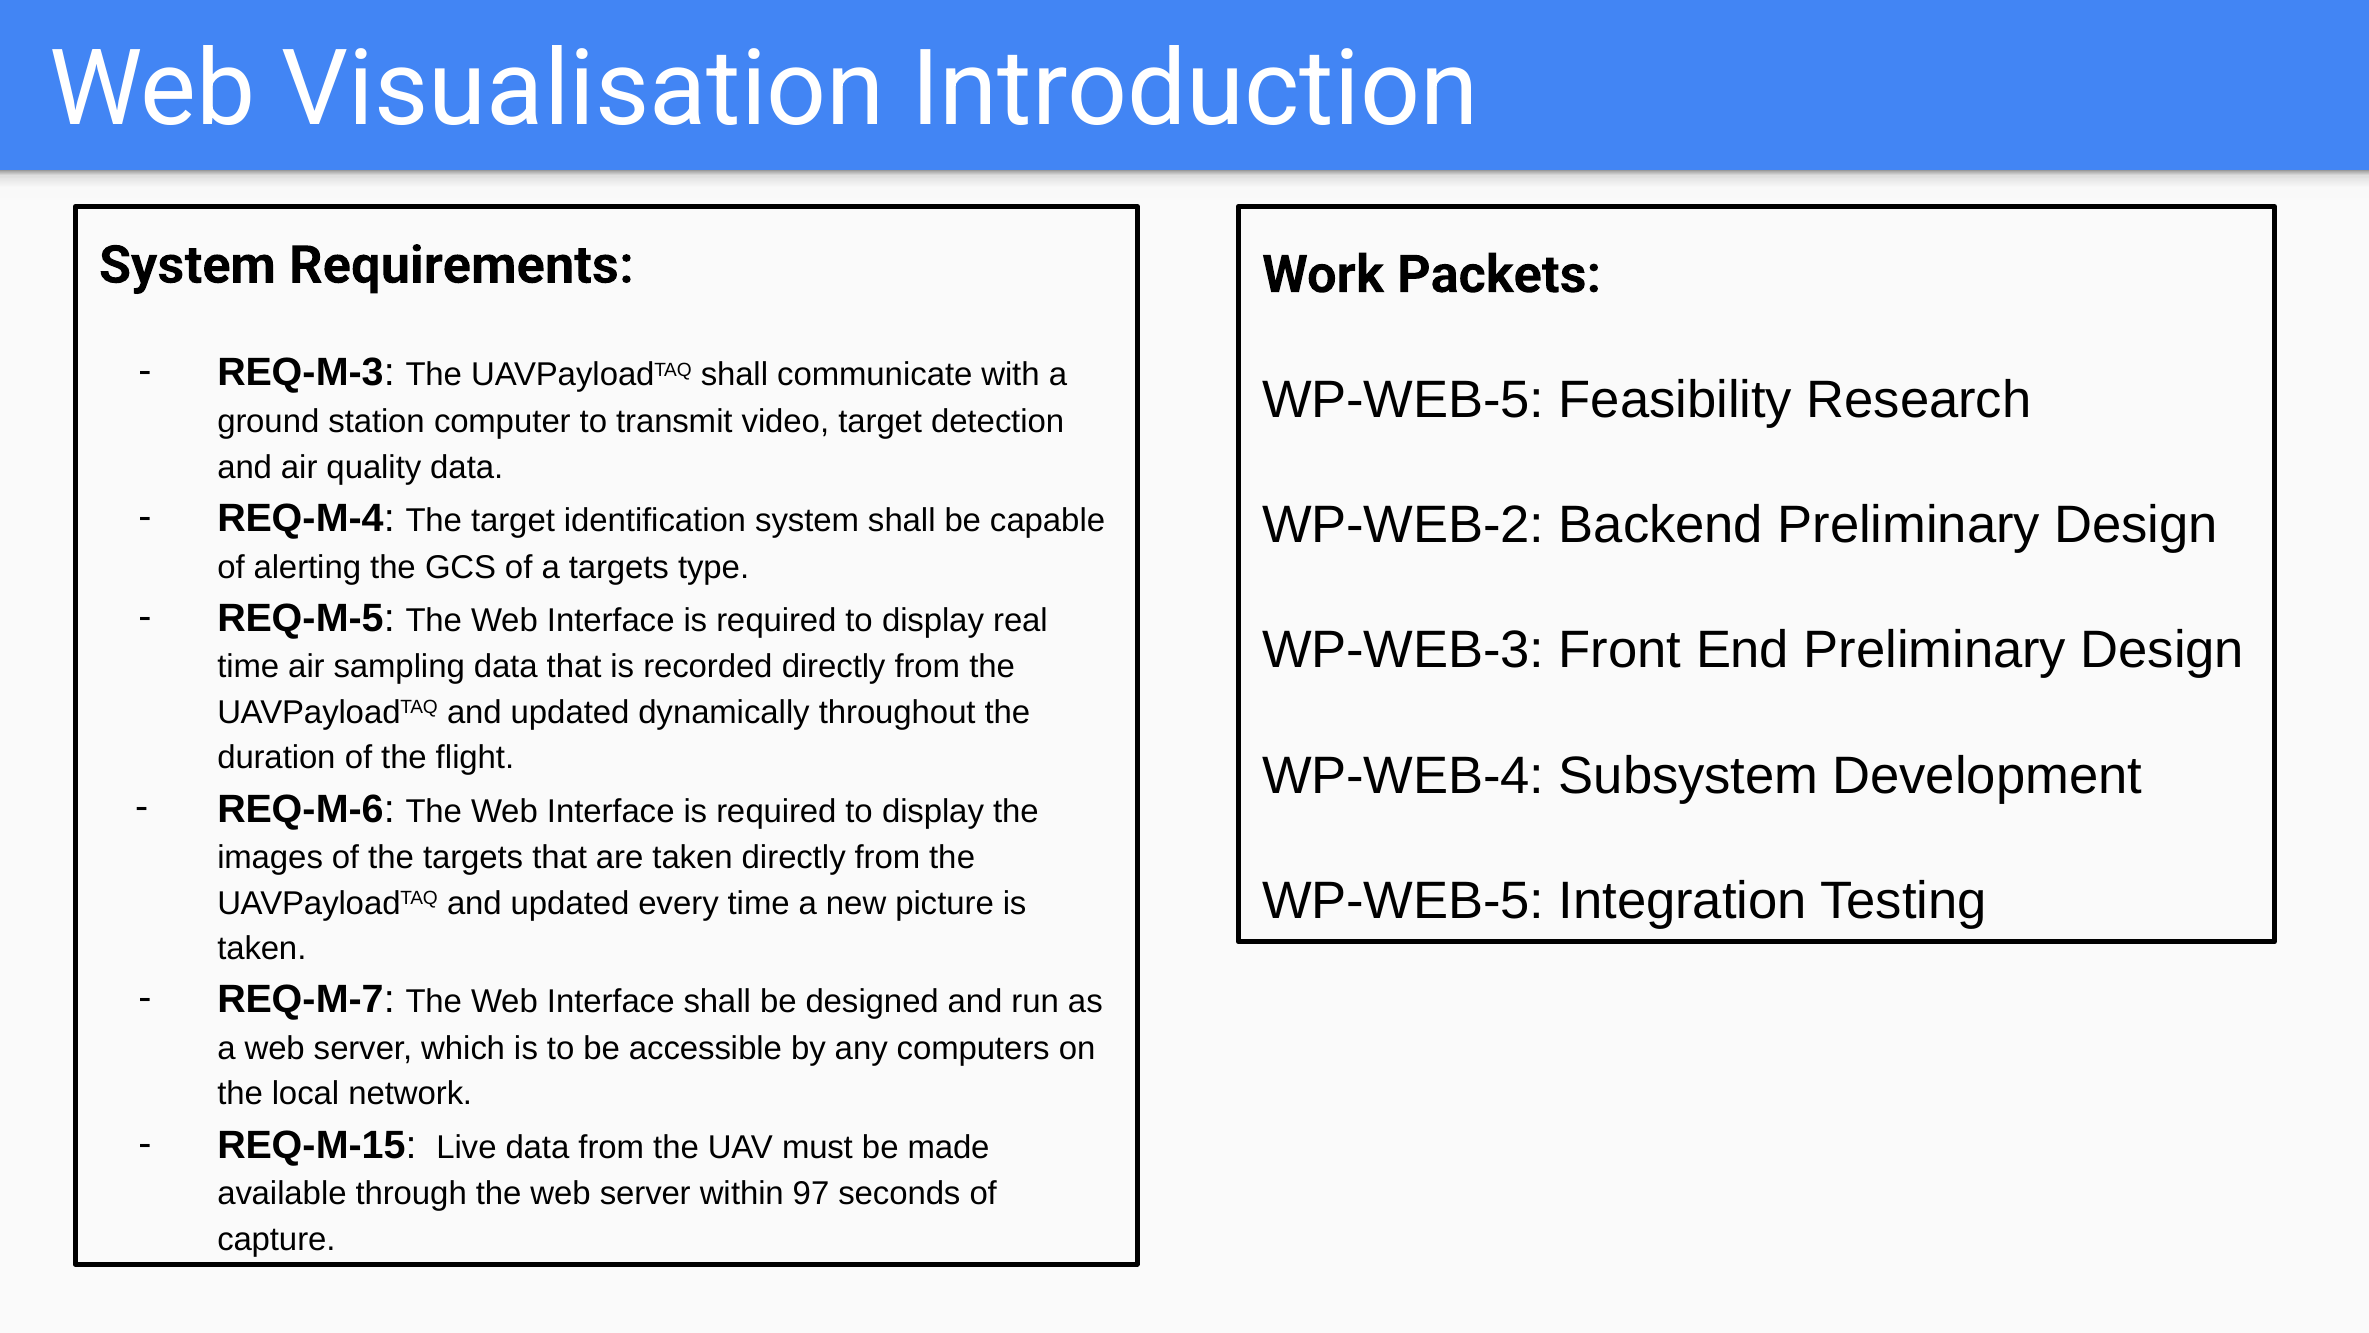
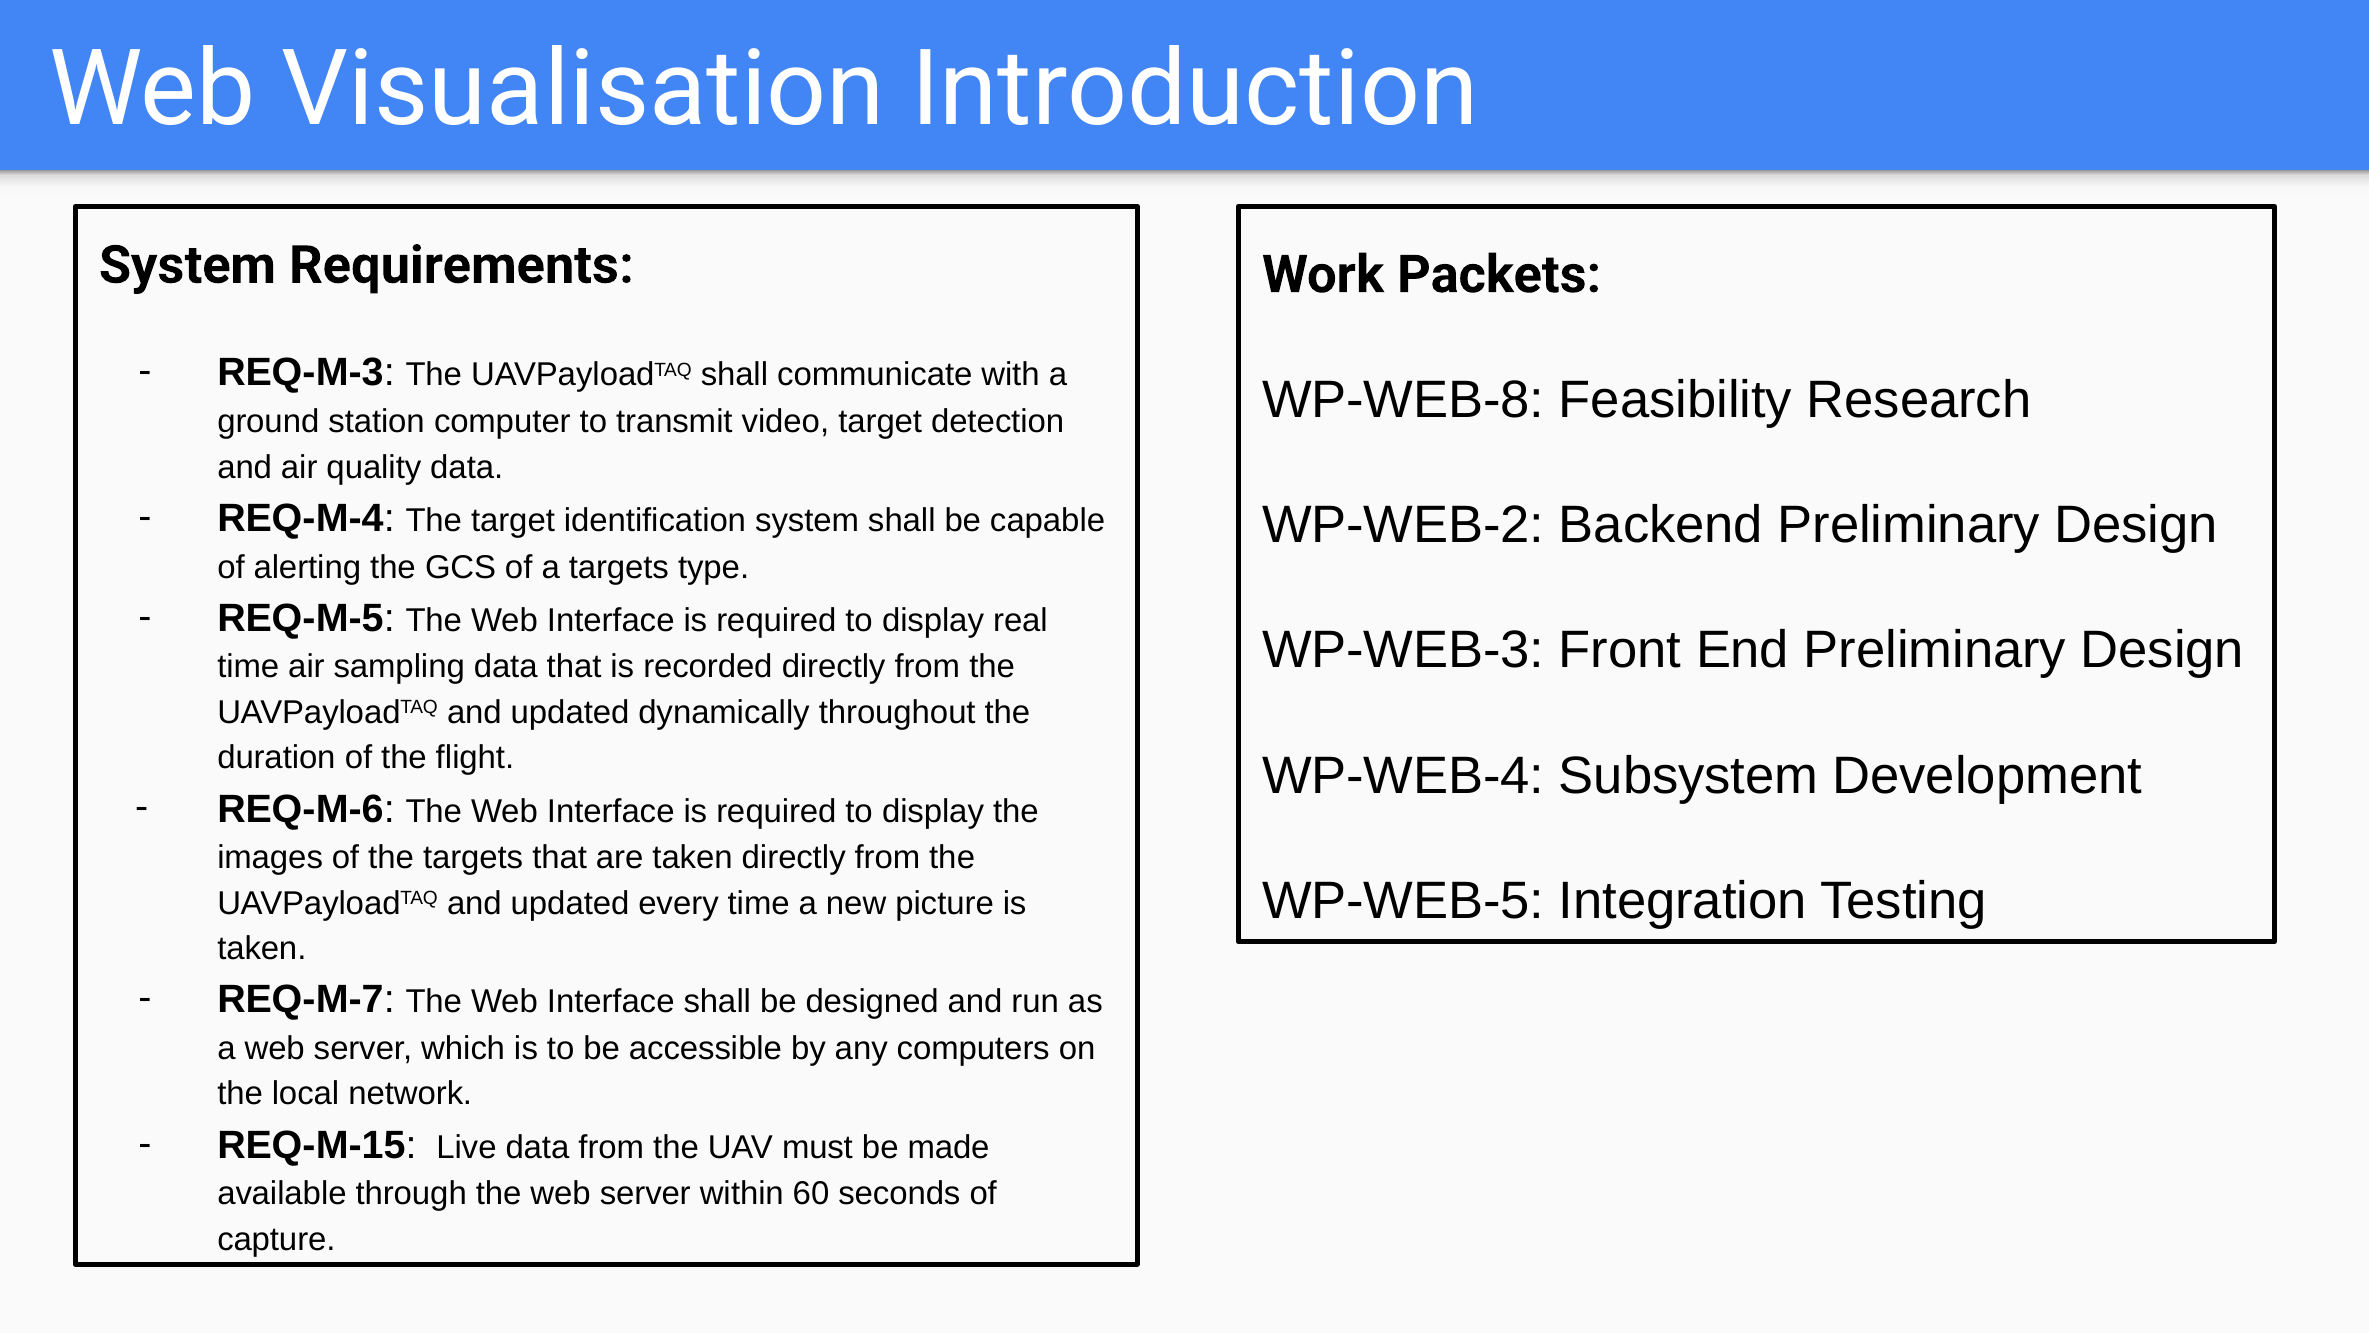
WP-WEB-5 at (1403, 400): WP-WEB-5 -> WP-WEB-8
97: 97 -> 60
